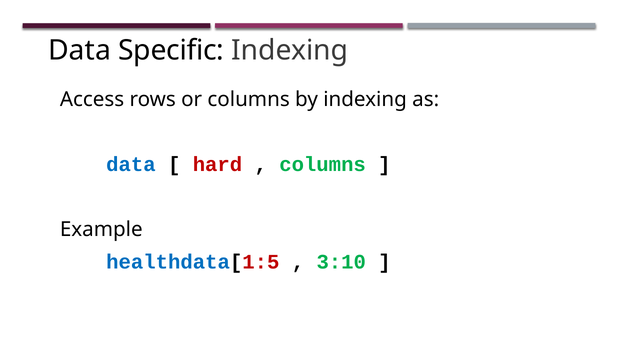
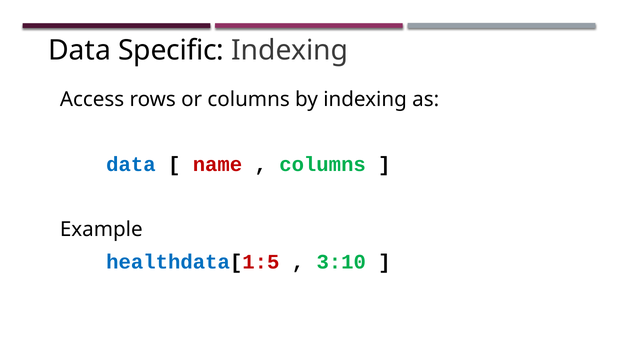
hard: hard -> name
